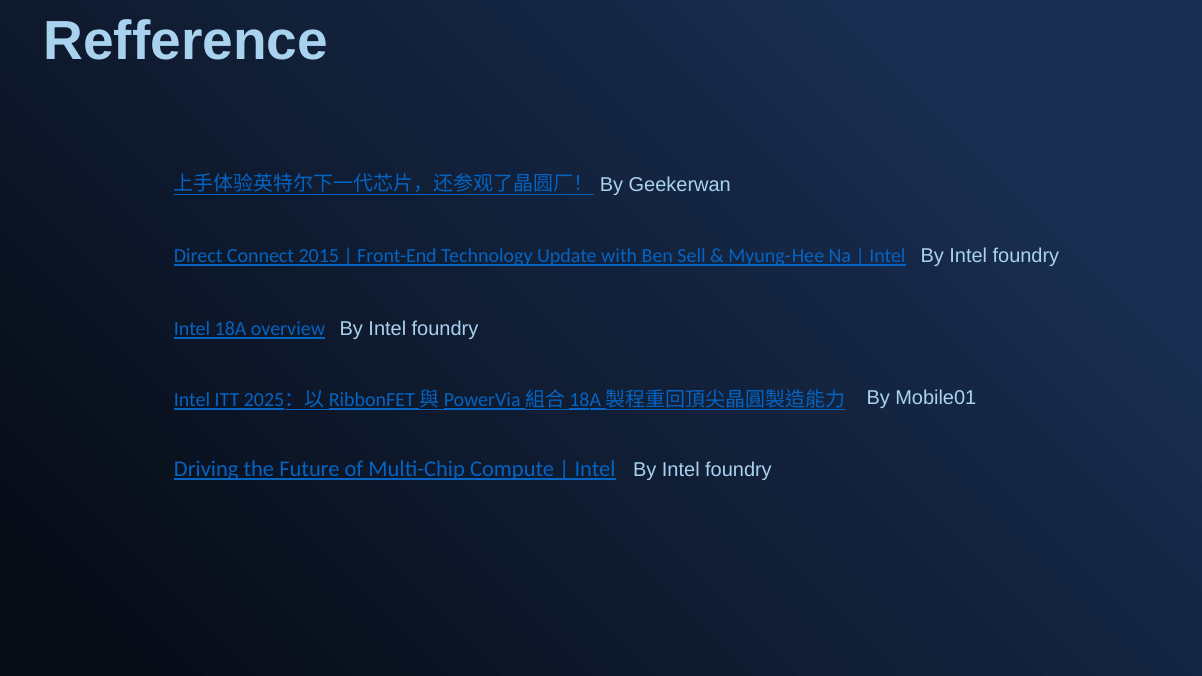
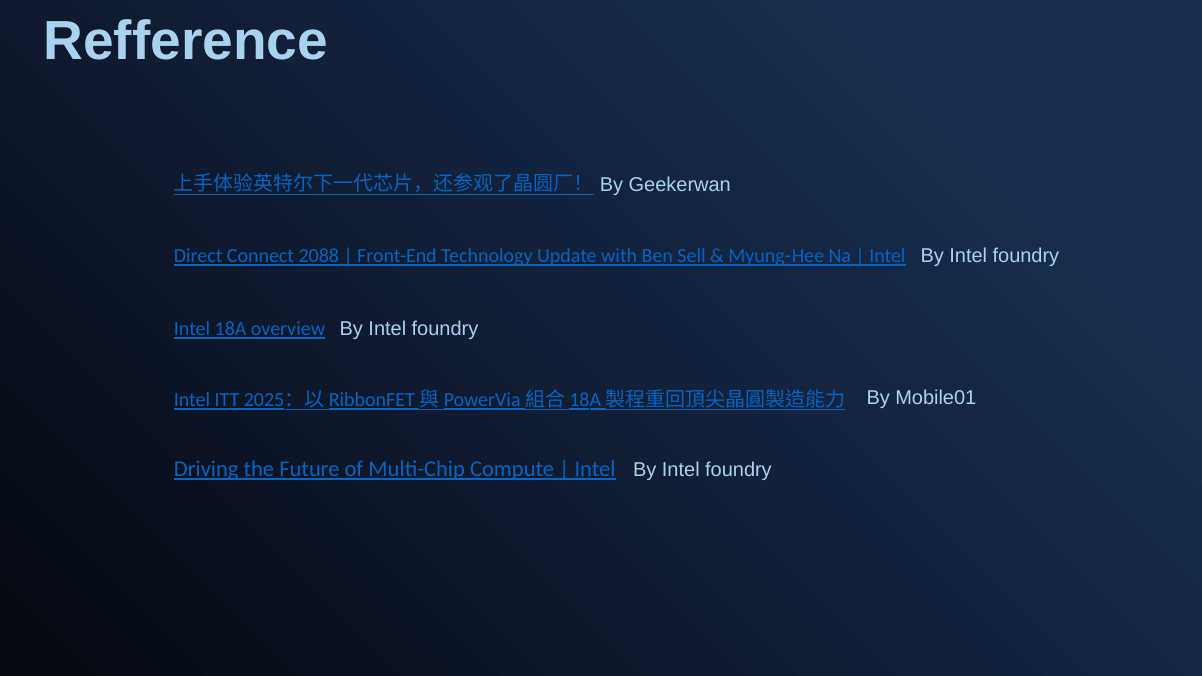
2015: 2015 -> 2088
